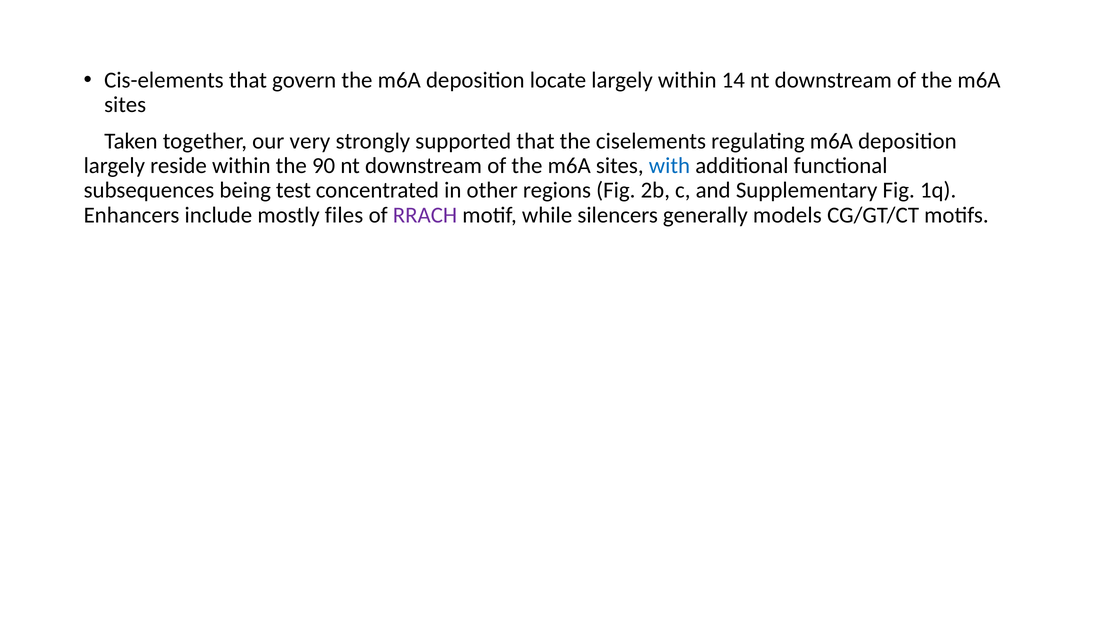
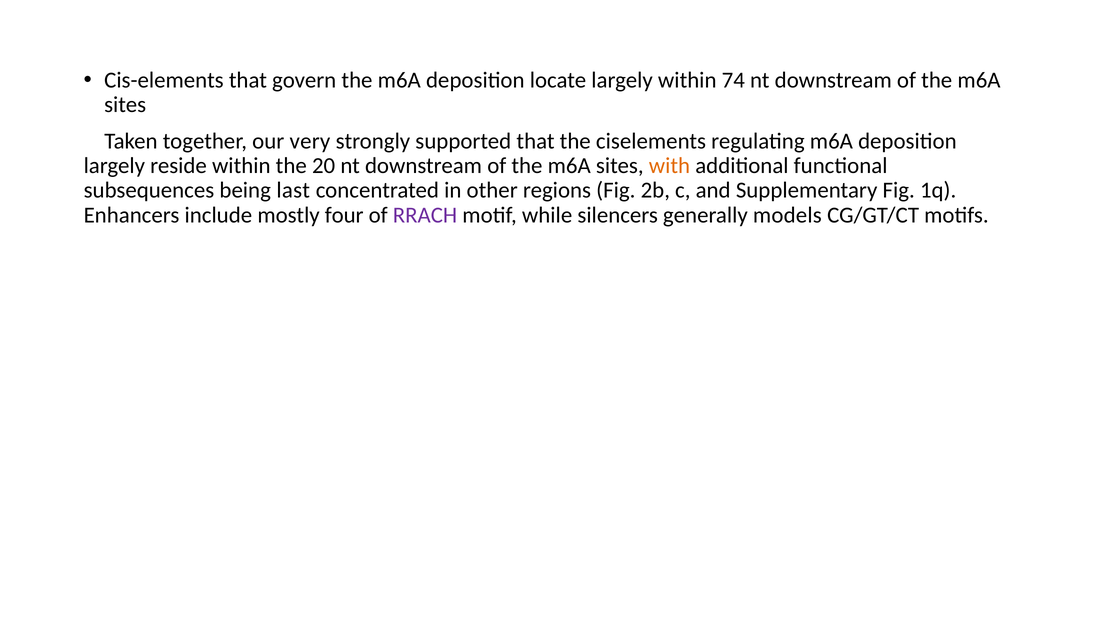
14: 14 -> 74
90: 90 -> 20
with colour: blue -> orange
test: test -> last
files: files -> four
